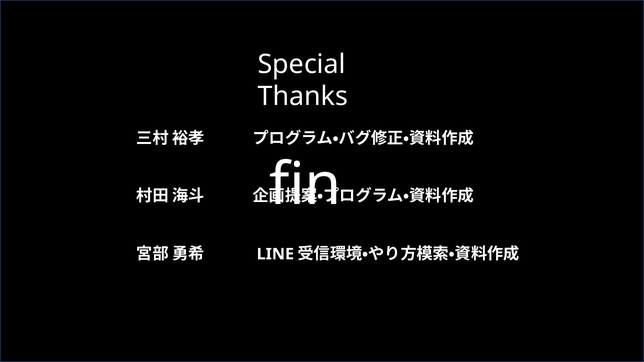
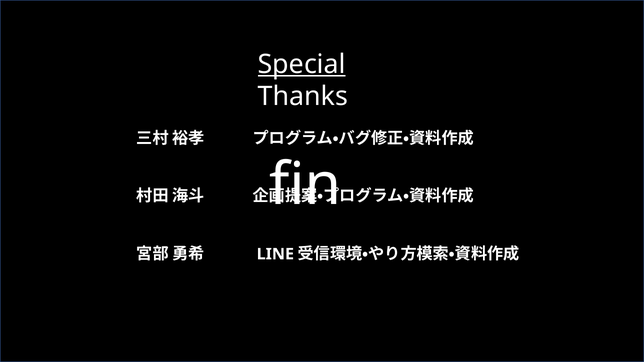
Special underline: none -> present
